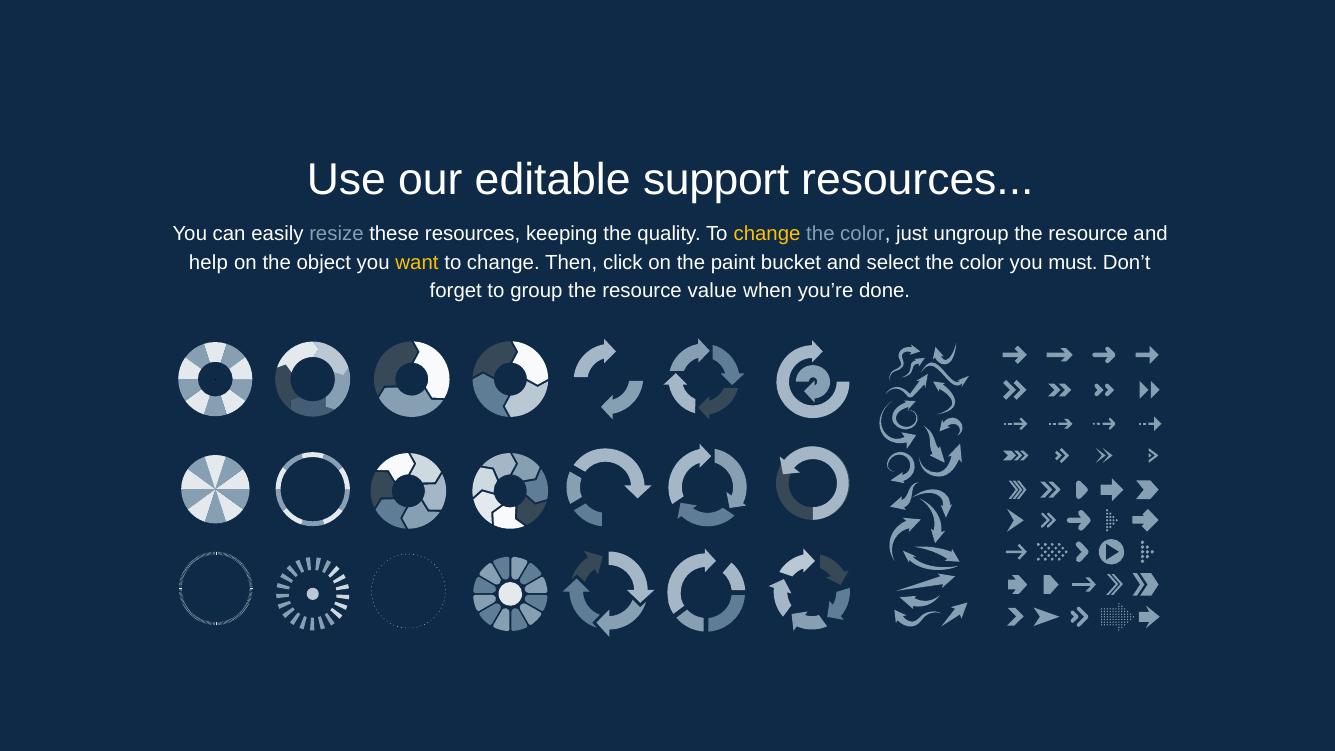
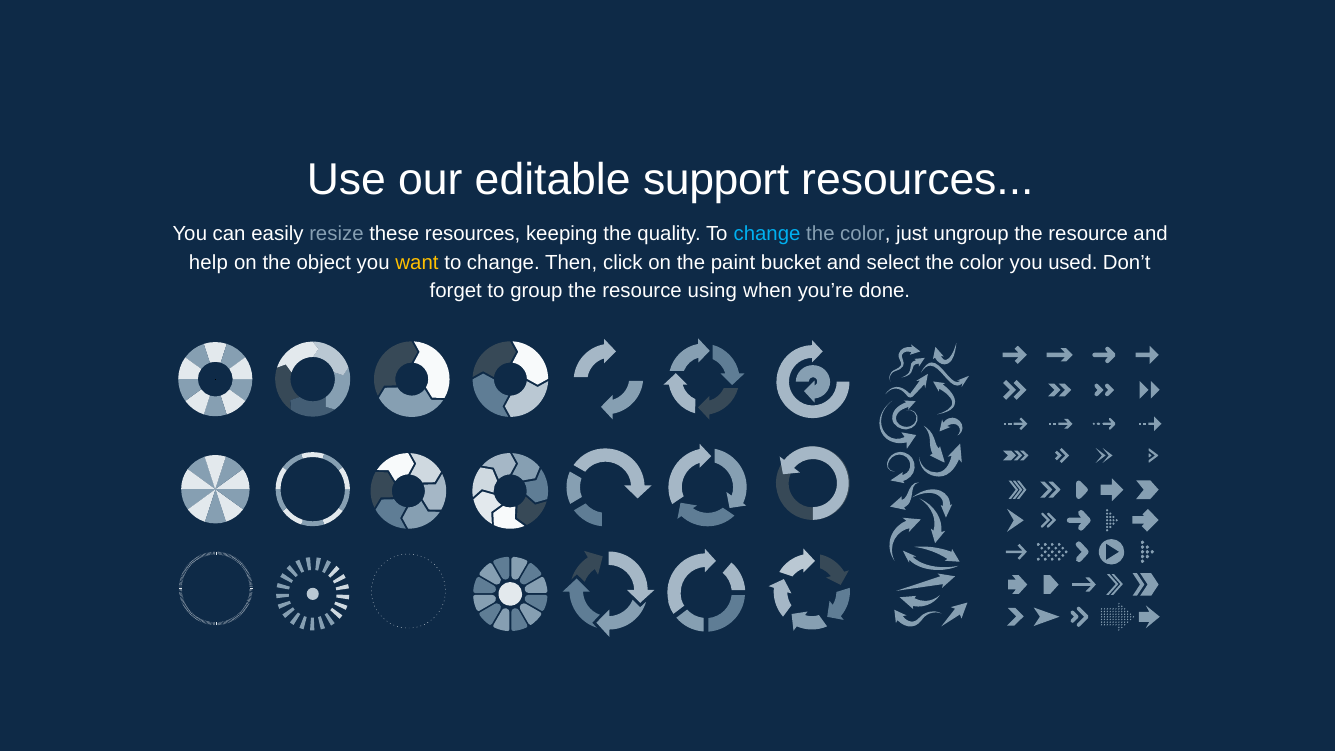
change at (767, 234) colour: yellow -> light blue
must: must -> used
value: value -> using
